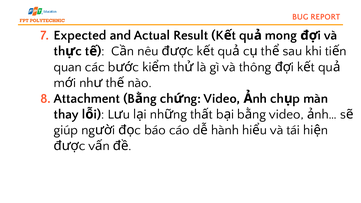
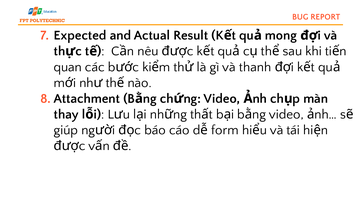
thông: thông -> thanh
hành: hành -> form
